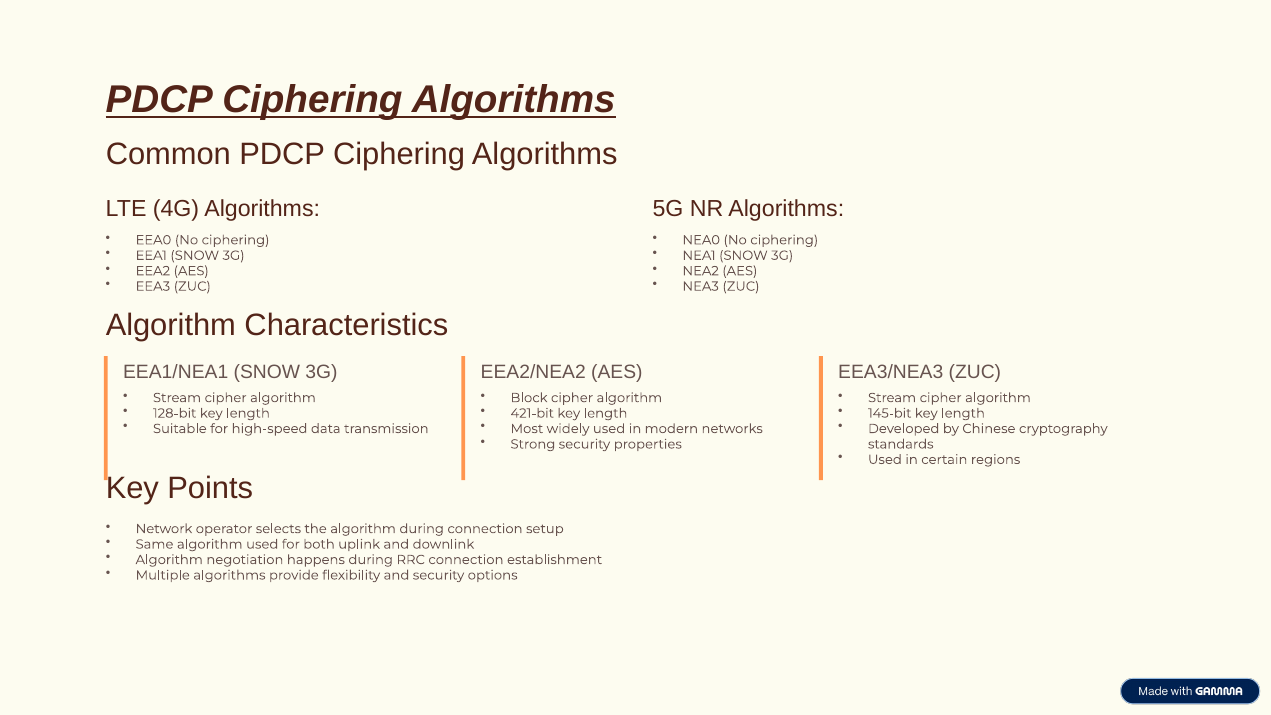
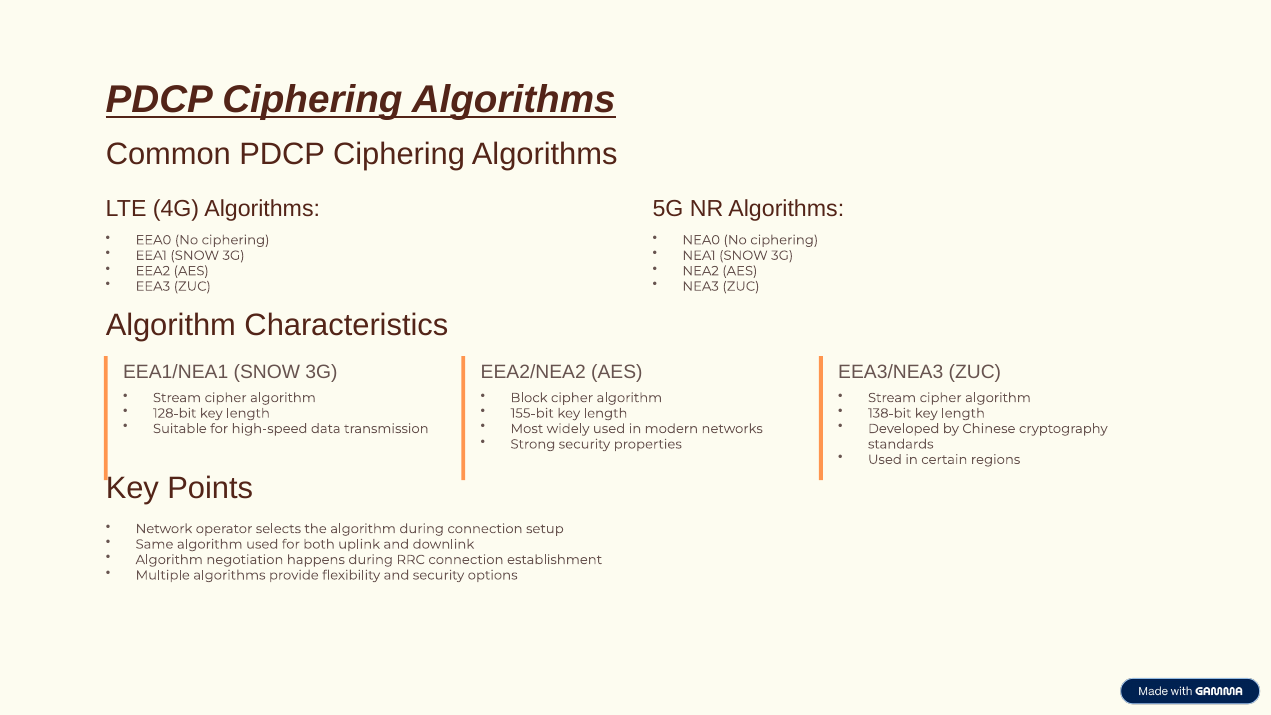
421-bit: 421-bit -> 155-bit
145-bit: 145-bit -> 138-bit
